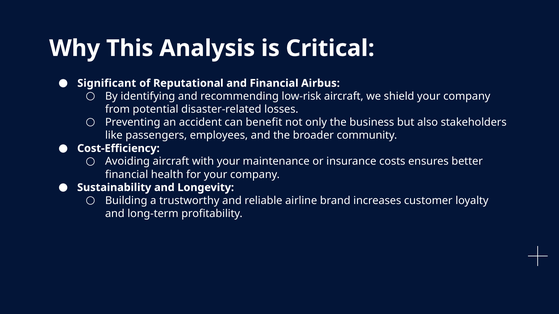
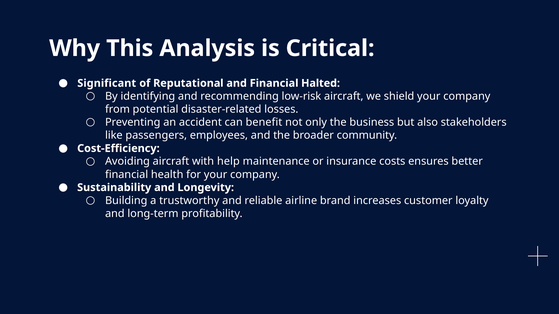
Airbus: Airbus -> Halted
with your: your -> help
